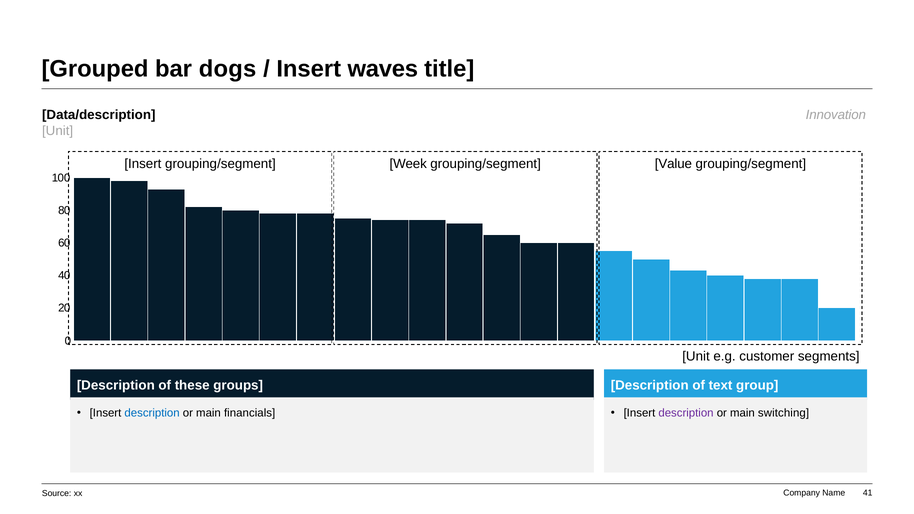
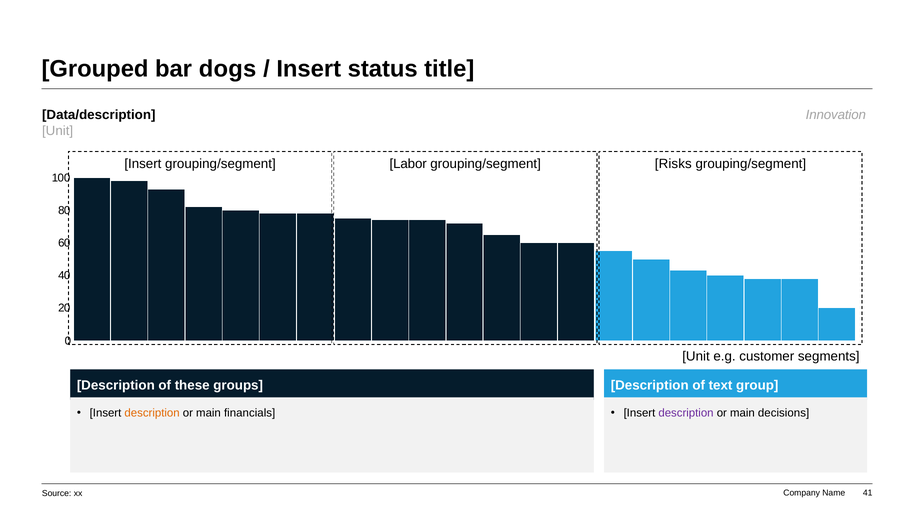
waves: waves -> status
Week: Week -> Labor
Value: Value -> Risks
description at (152, 413) colour: blue -> orange
switching: switching -> decisions
